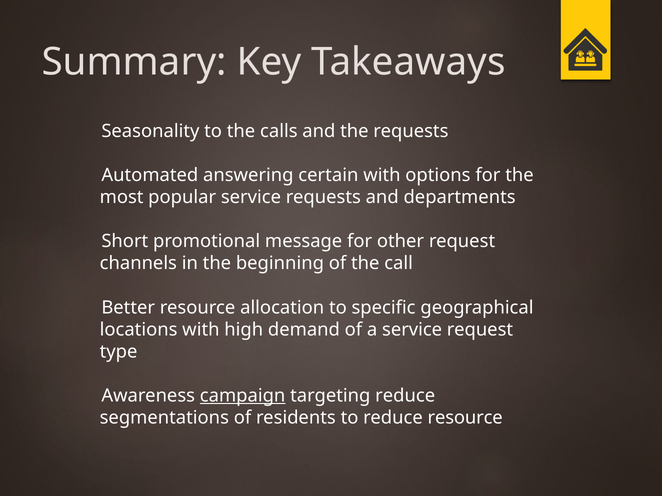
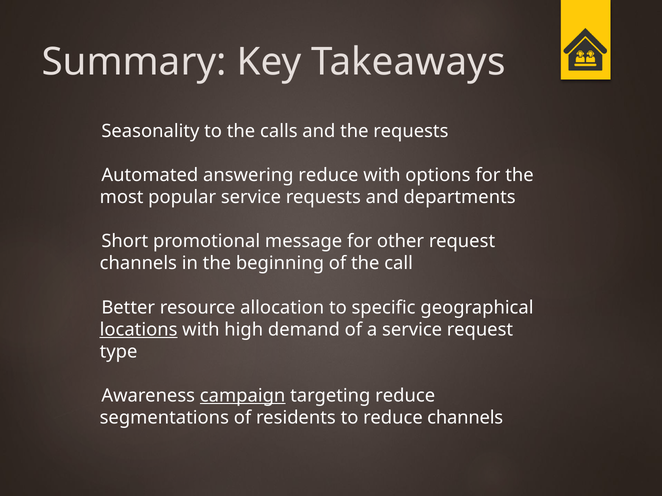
answering certain: certain -> reduce
locations underline: none -> present
reduce resource: resource -> channels
